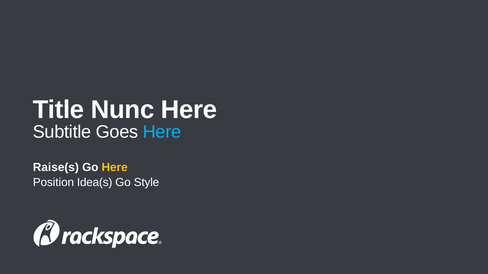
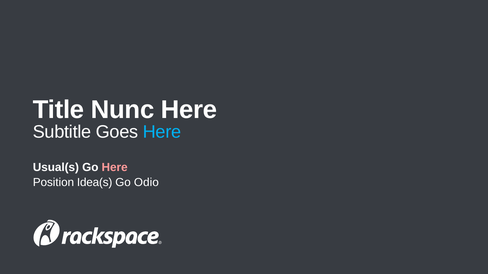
Raise(s: Raise(s -> Usual(s
Here at (115, 168) colour: yellow -> pink
Style: Style -> Odio
